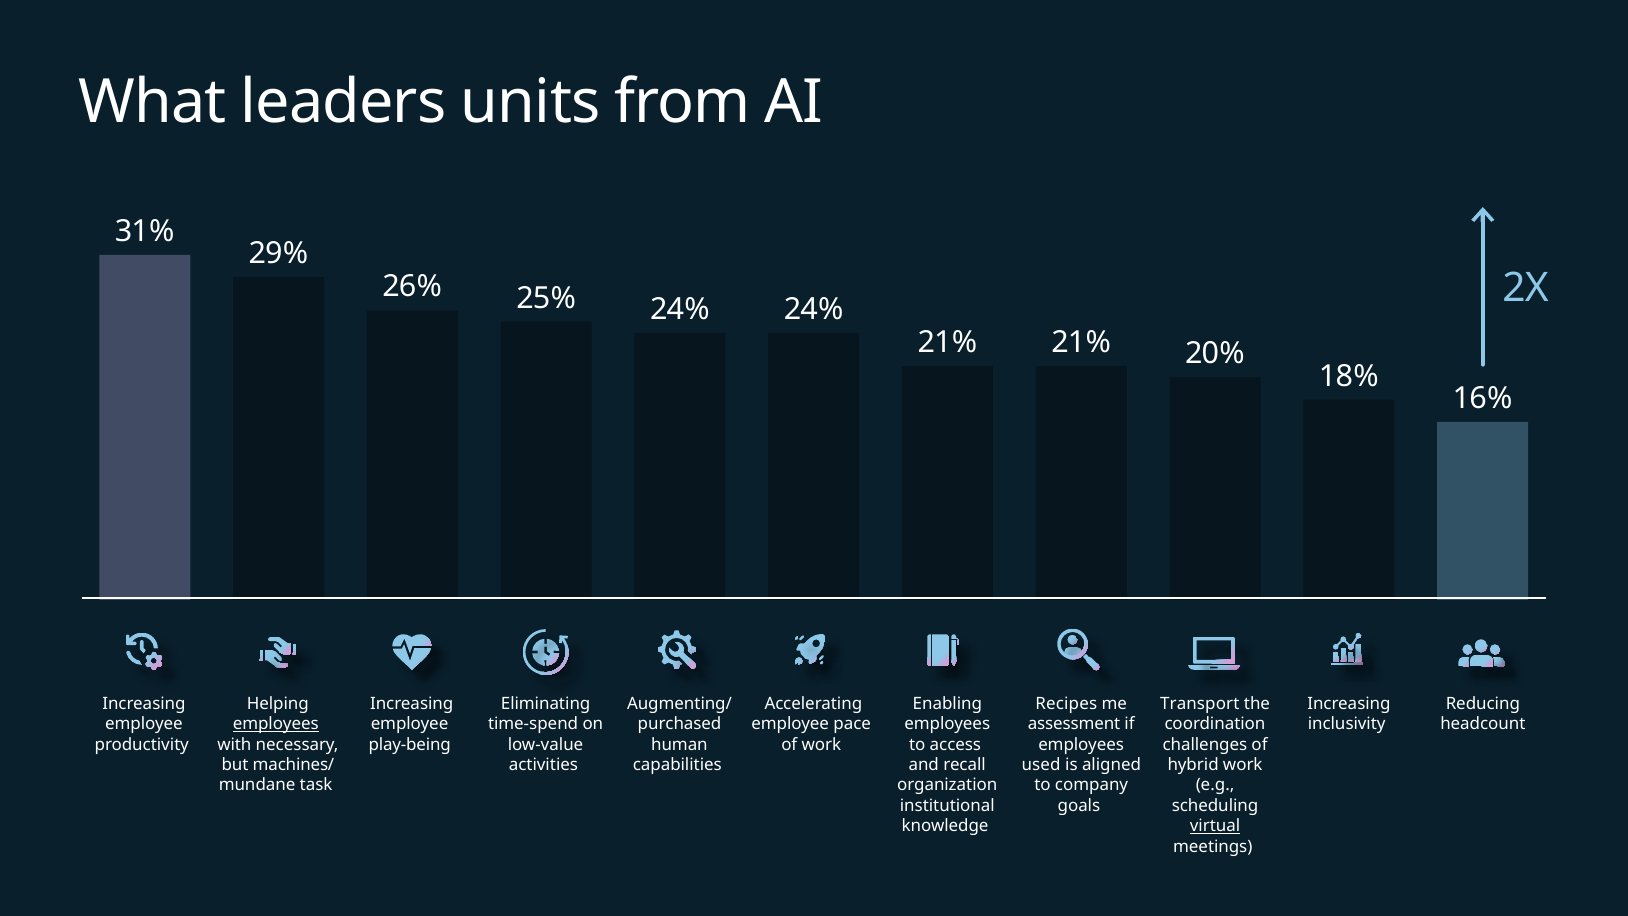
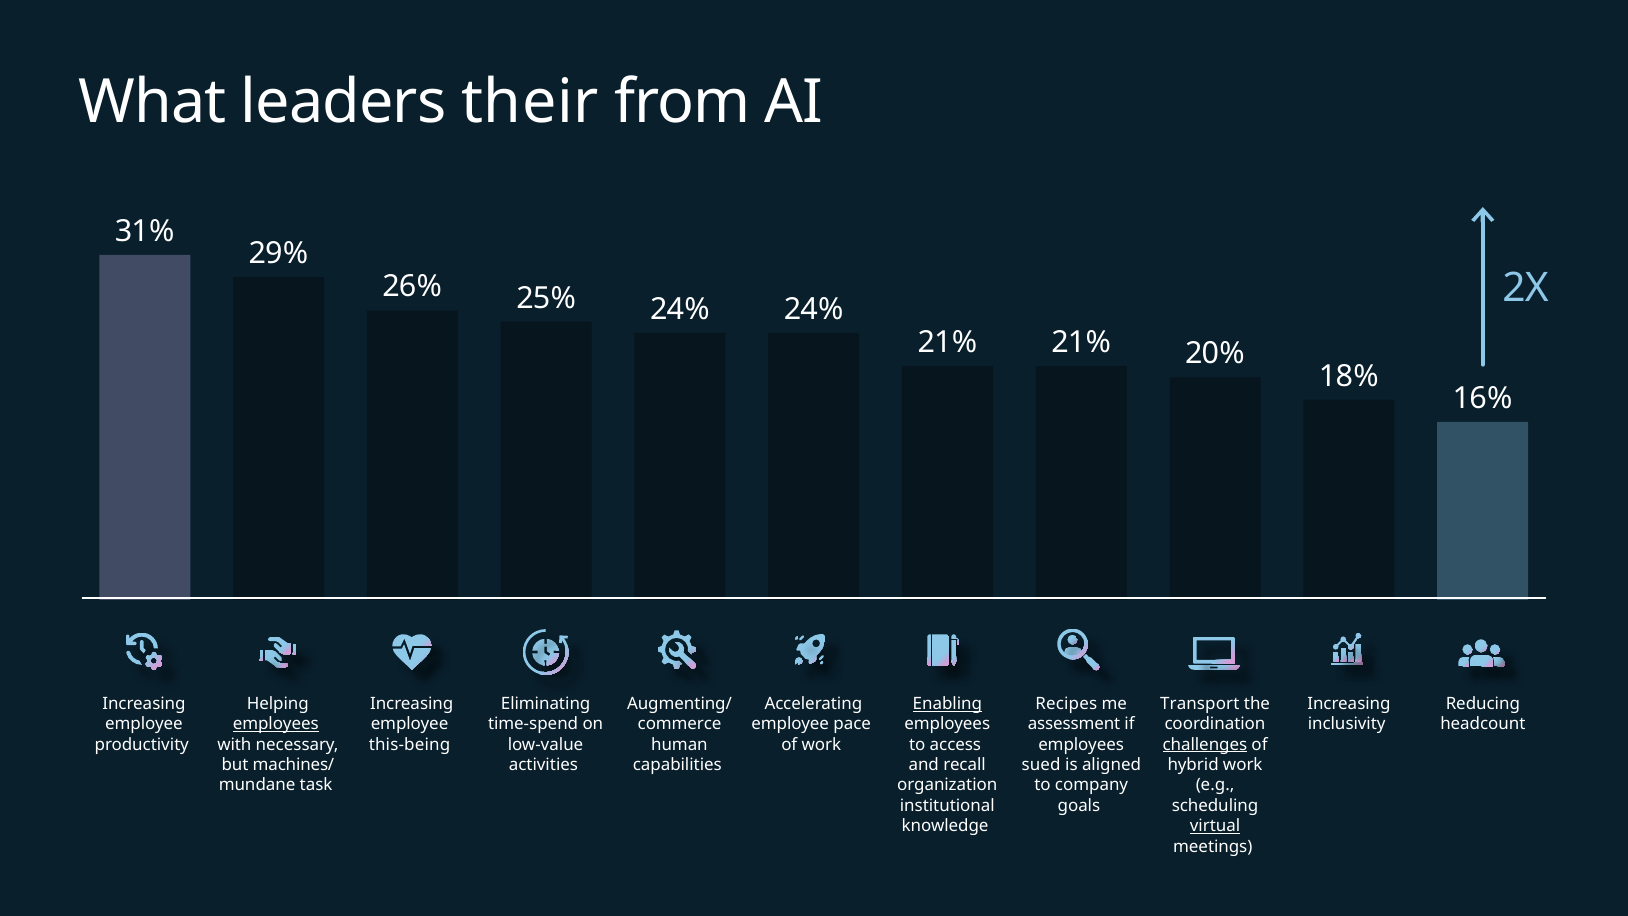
units: units -> their
Enabling underline: none -> present
purchased: purchased -> commerce
play-being: play-being -> this-being
challenges underline: none -> present
used: used -> sued
